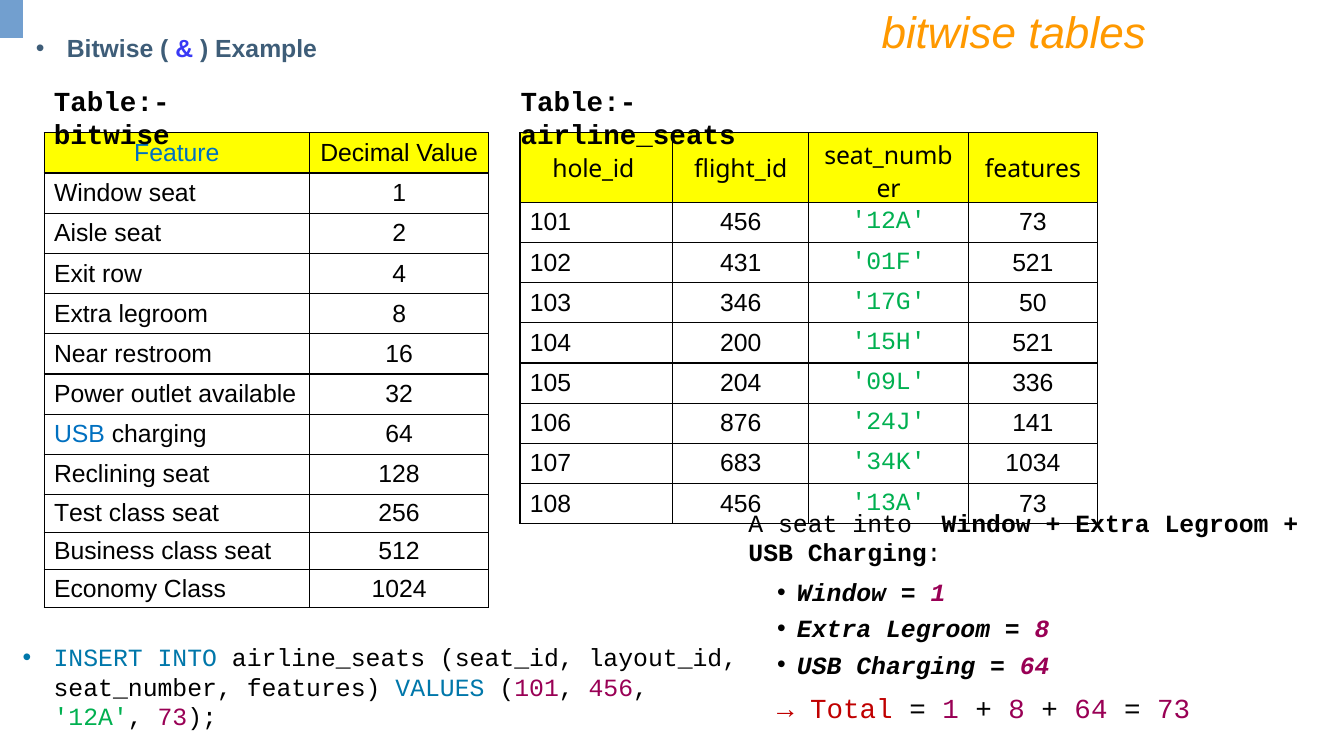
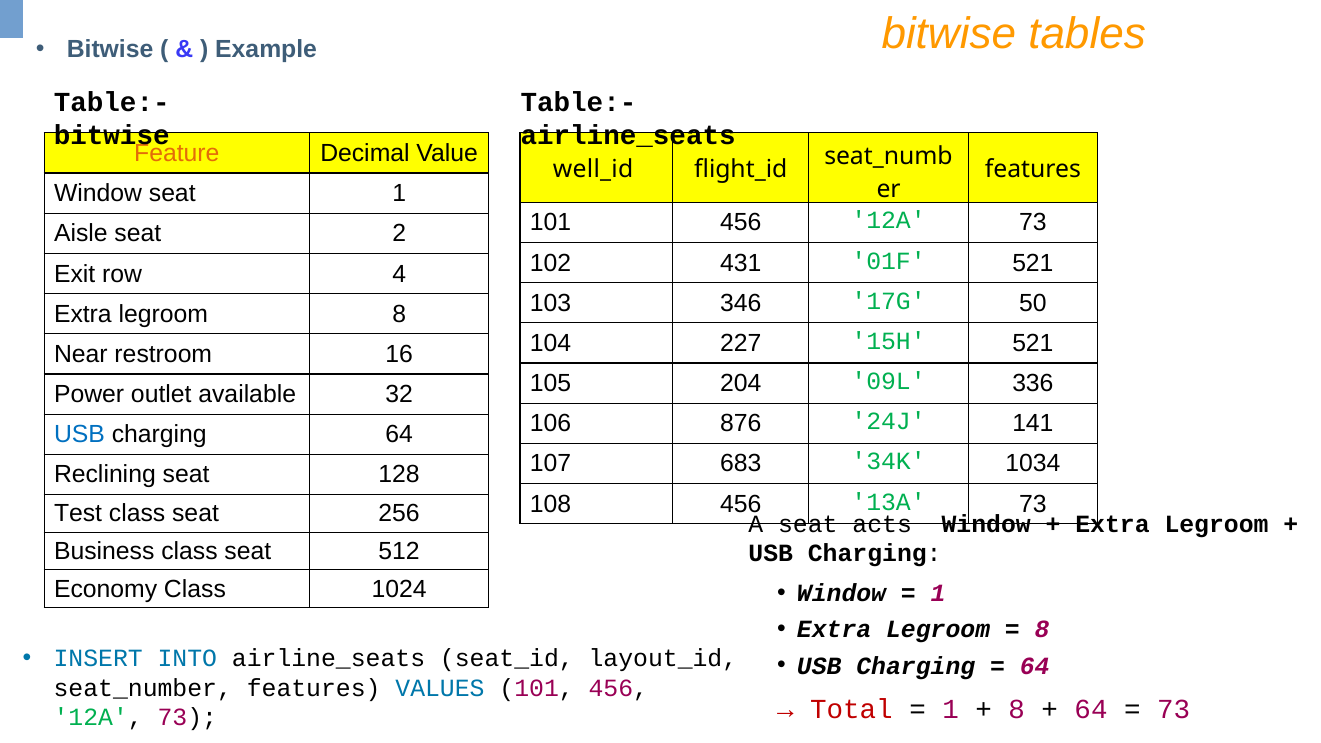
Feature colour: blue -> orange
hole_id: hole_id -> well_id
200: 200 -> 227
seat into: into -> acts
